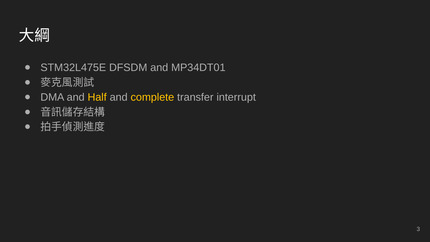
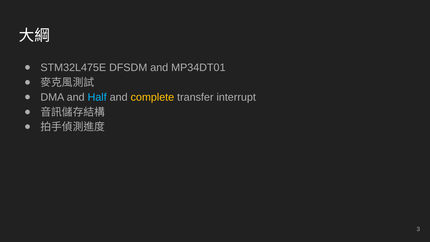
Half colour: yellow -> light blue
